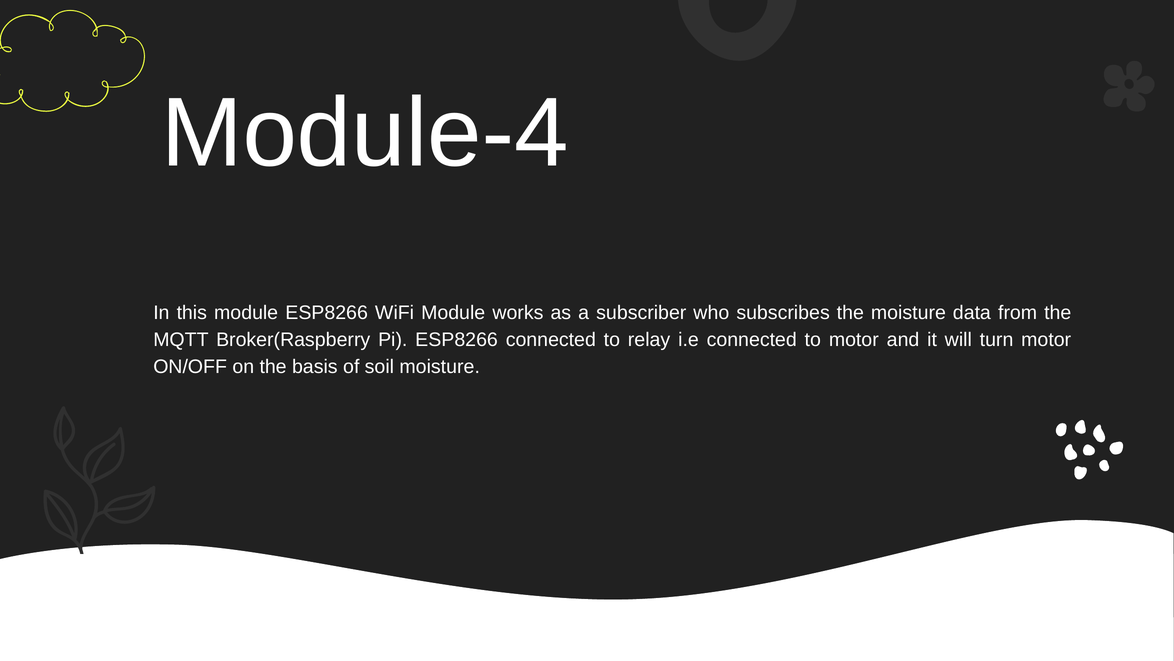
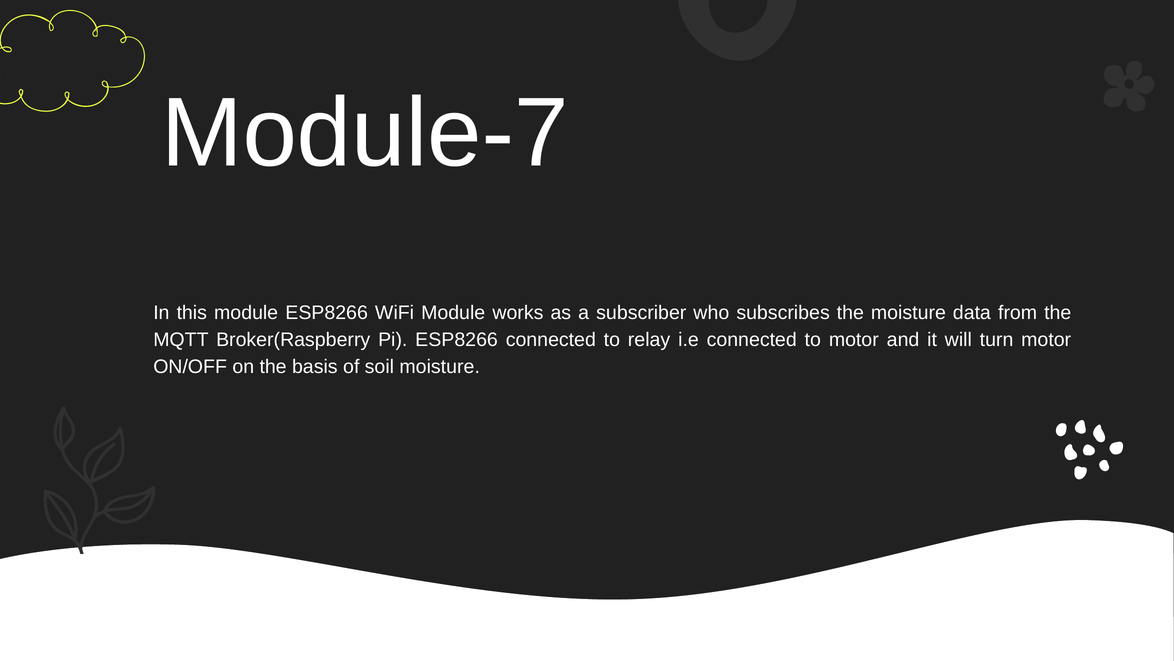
Module-4: Module-4 -> Module-7
